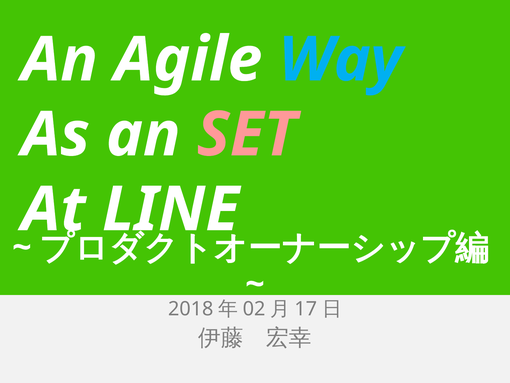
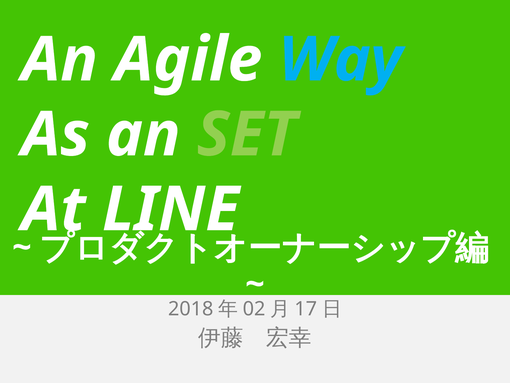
SET colour: pink -> light green
